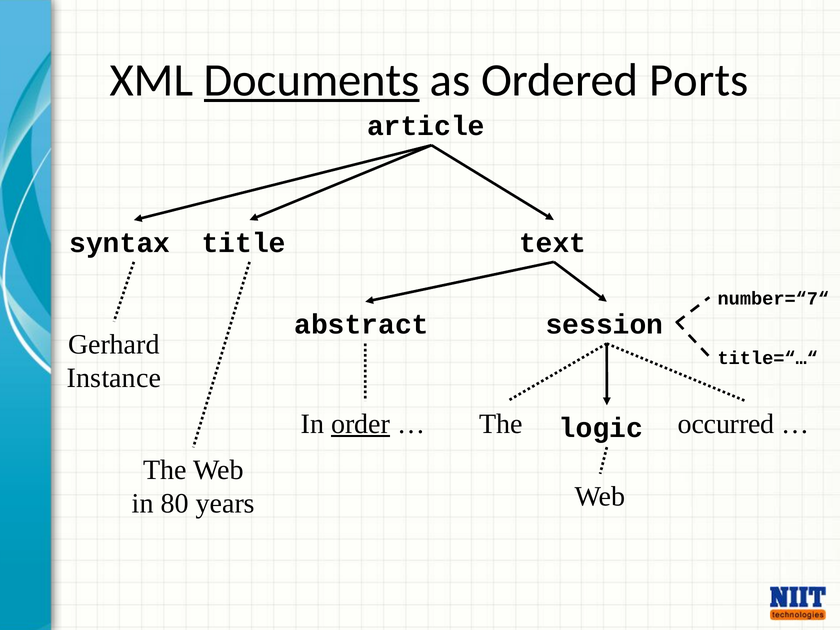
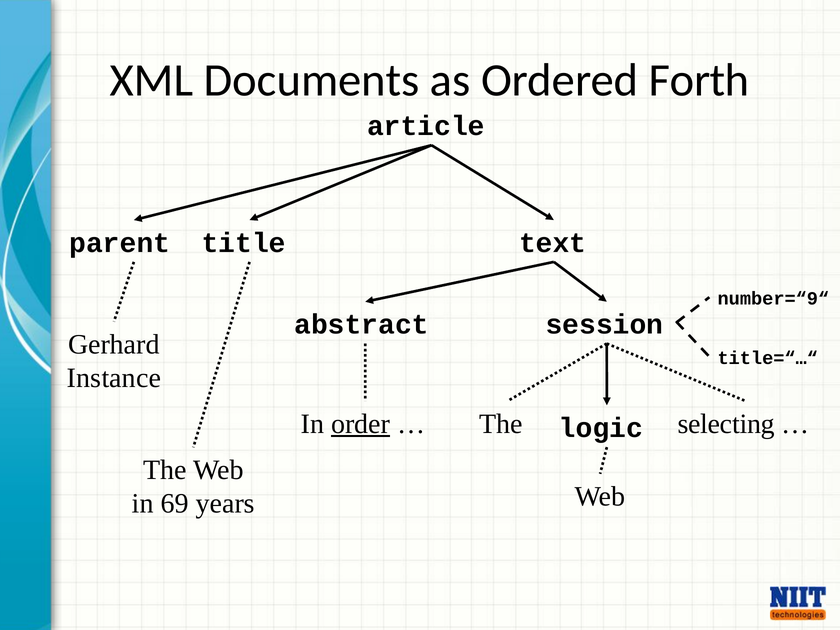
Documents underline: present -> none
Ports: Ports -> Forth
syntax: syntax -> parent
number=“7“: number=“7“ -> number=“9“
occurred: occurred -> selecting
80: 80 -> 69
